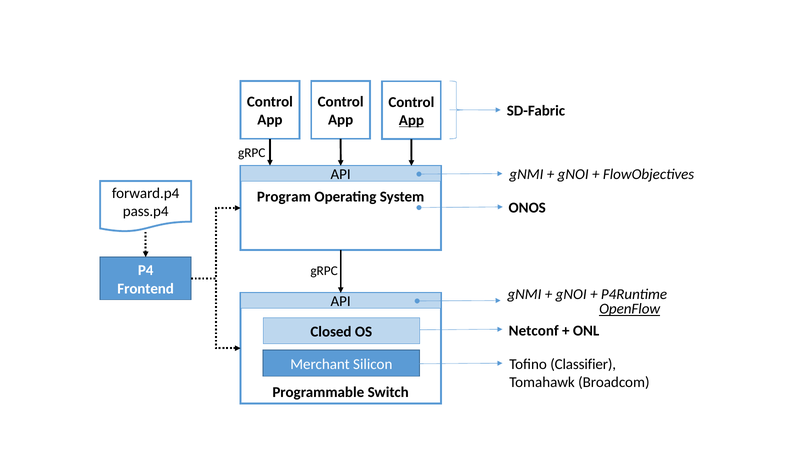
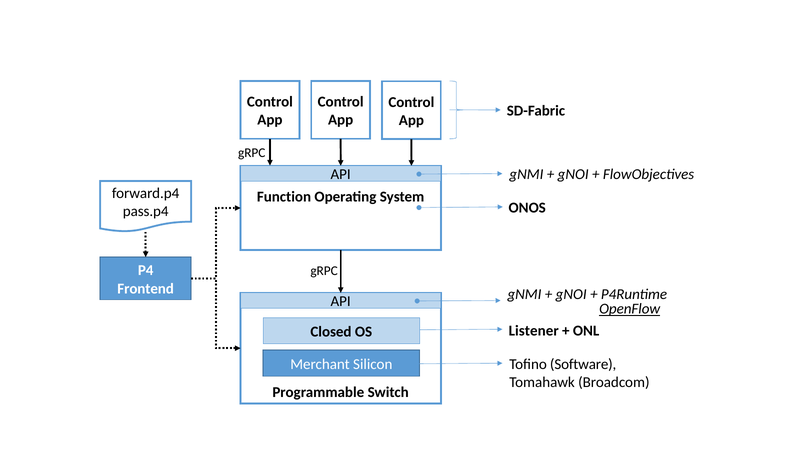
App at (411, 120) underline: present -> none
Program: Program -> Function
Netconf: Netconf -> Listener
Classifier: Classifier -> Software
